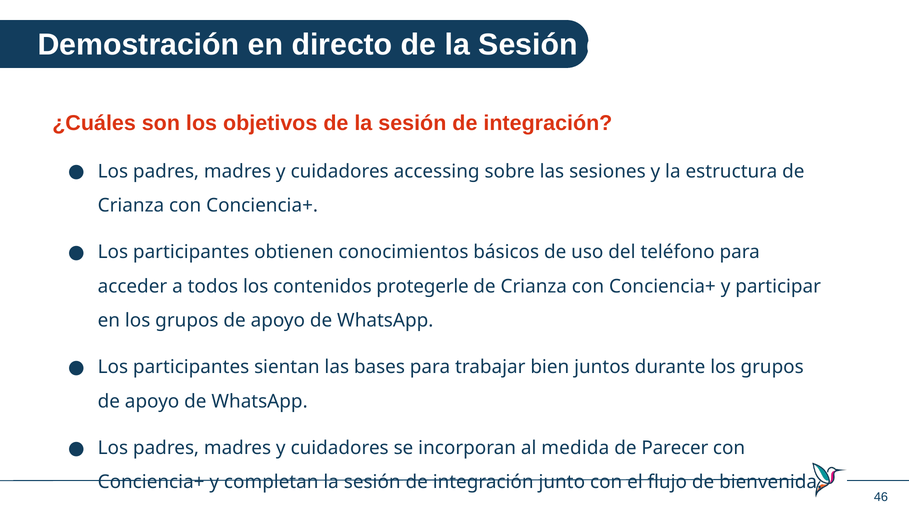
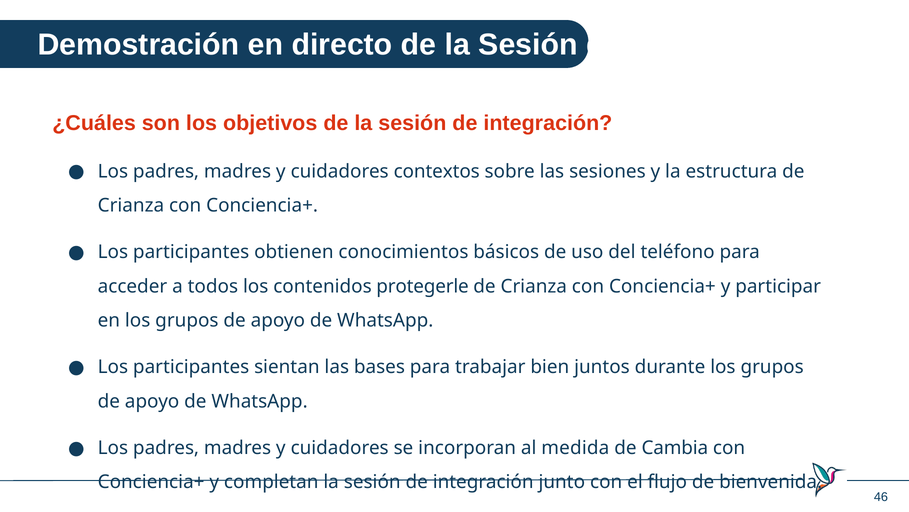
accessing: accessing -> contextos
Parecer: Parecer -> Cambia
